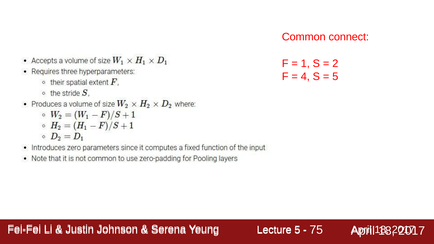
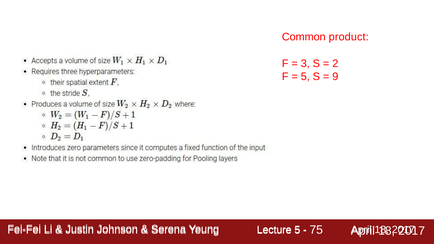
connect: connect -> product
1: 1 -> 3
4 at (305, 77): 4 -> 5
5 at (335, 77): 5 -> 9
